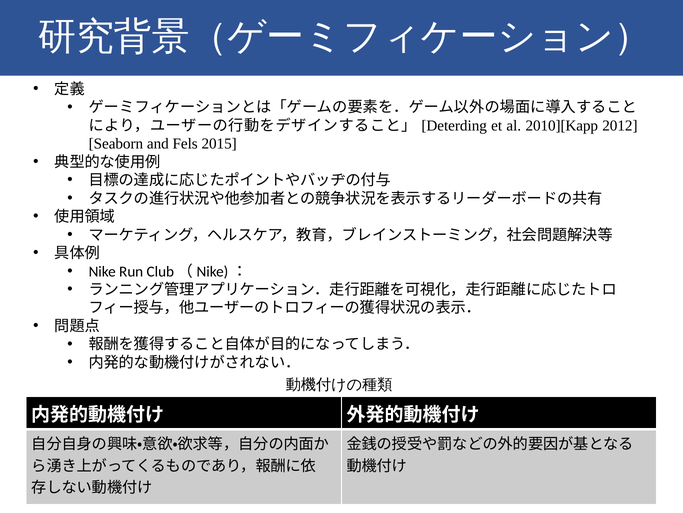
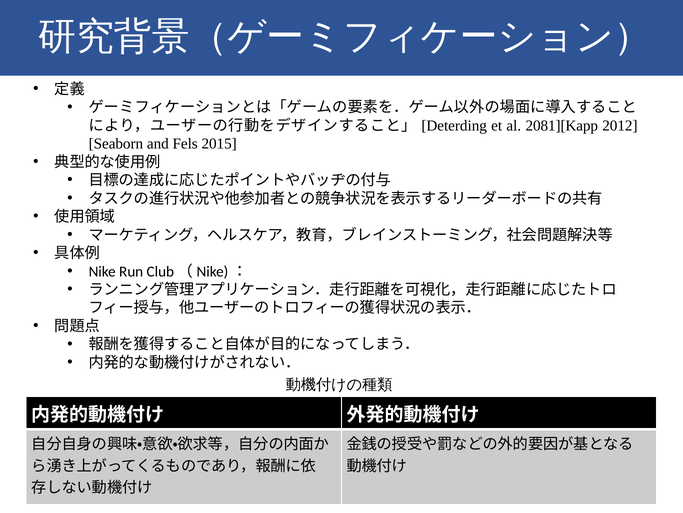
2010][Kapp: 2010][Kapp -> 2081][Kapp
